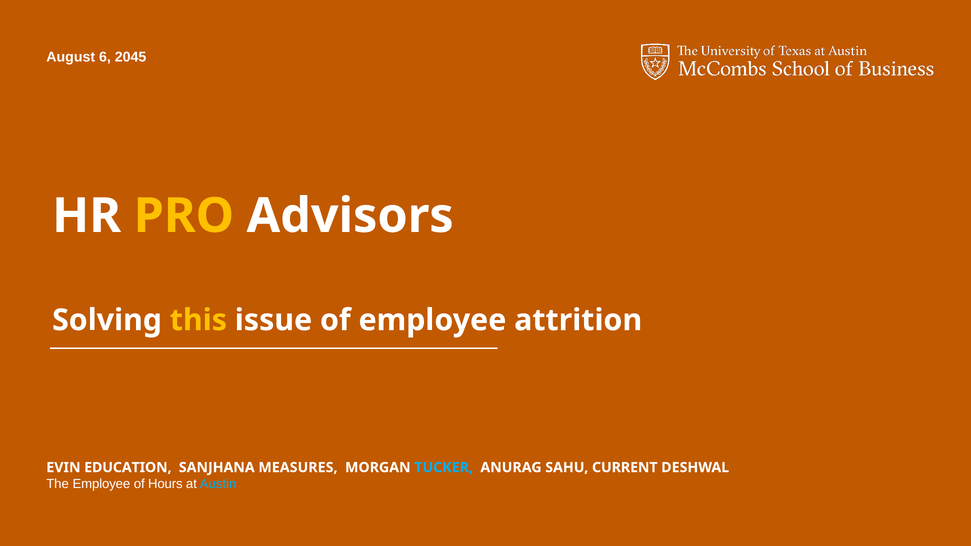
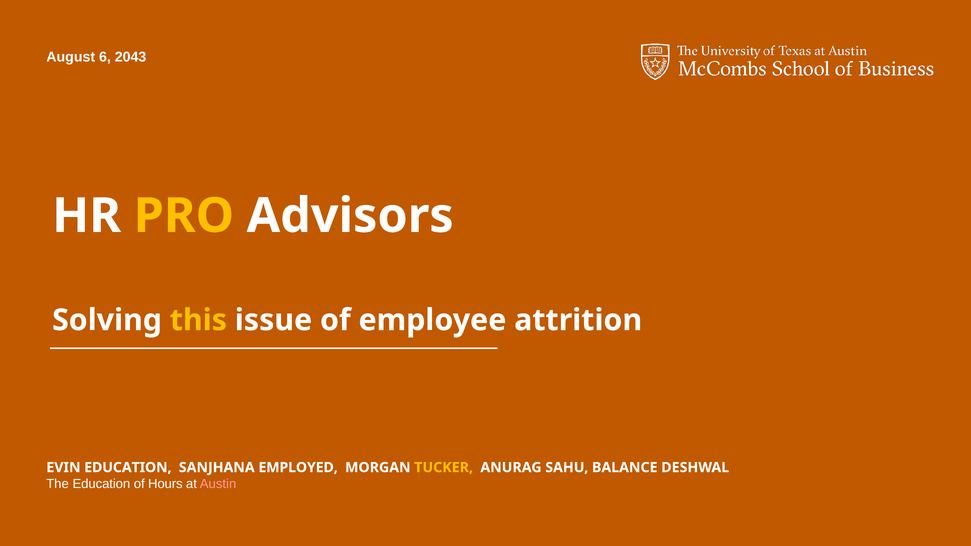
2045: 2045 -> 2043
MEASURES: MEASURES -> EMPLOYED
TUCKER colour: light blue -> yellow
CURRENT: CURRENT -> BALANCE
The Employee: Employee -> Education
Austin colour: light blue -> pink
